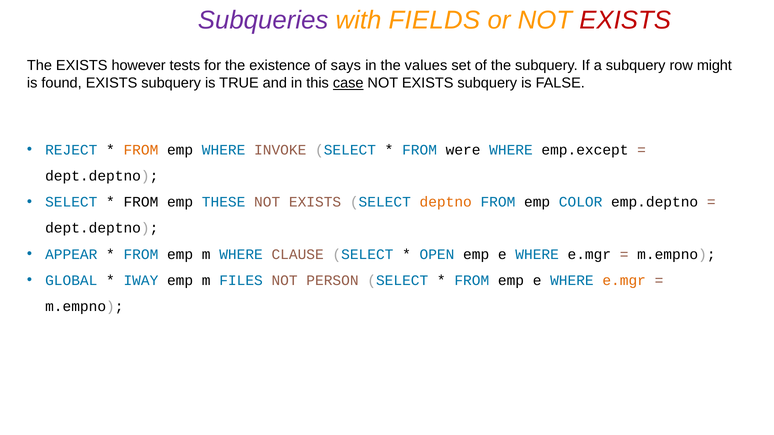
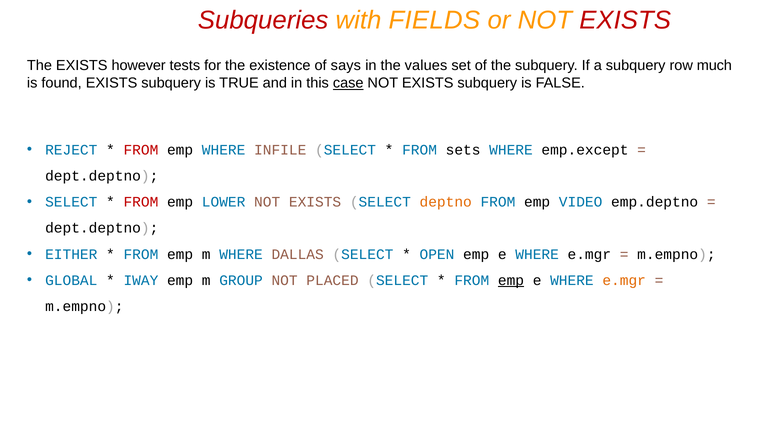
Subqueries colour: purple -> red
might: might -> much
FROM at (141, 150) colour: orange -> red
INVOKE: INVOKE -> INFILE
were: were -> sets
FROM at (141, 202) colour: black -> red
THESE: THESE -> LOWER
COLOR: COLOR -> VIDEO
APPEAR: APPEAR -> EITHER
CLAUSE: CLAUSE -> DALLAS
FILES: FILES -> GROUP
PERSON: PERSON -> PLACED
emp at (511, 281) underline: none -> present
